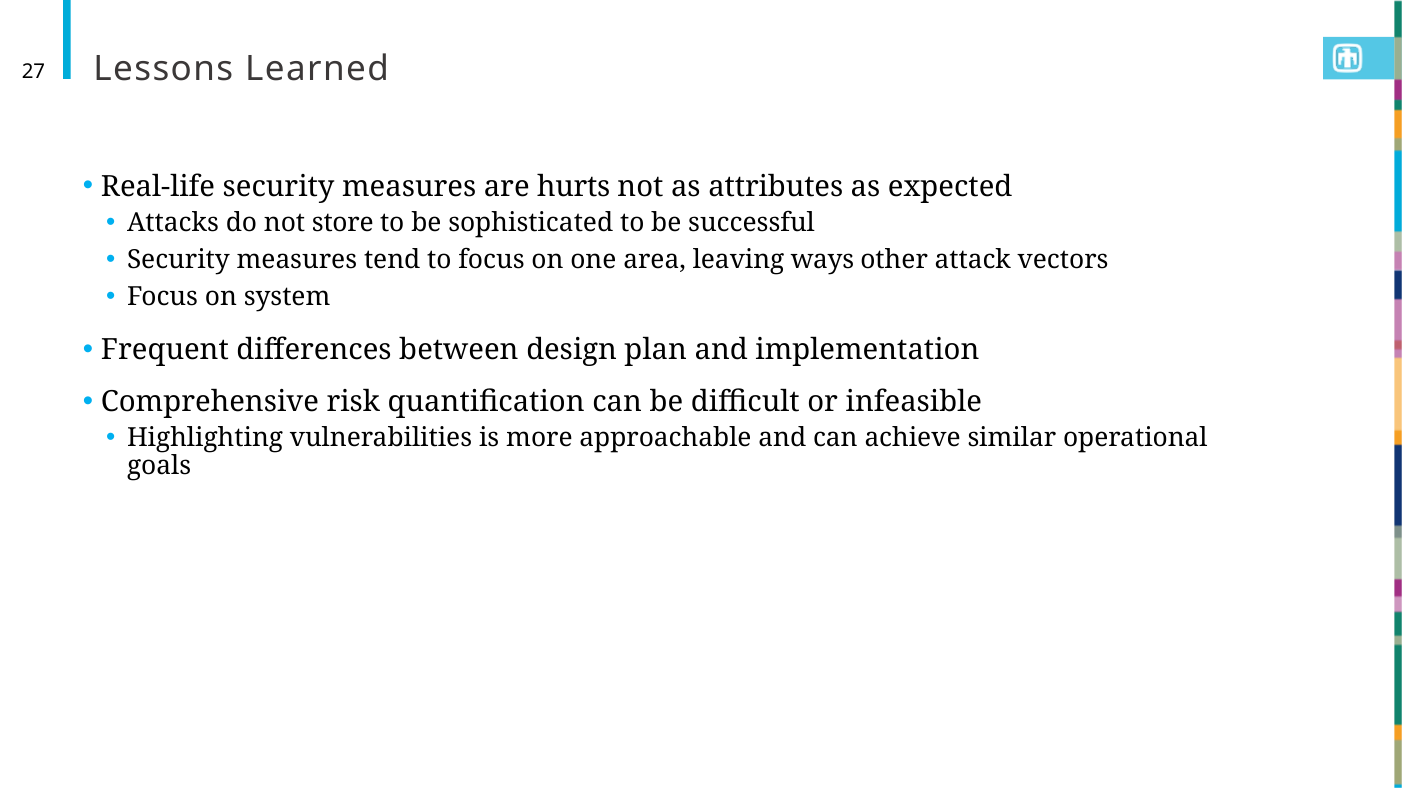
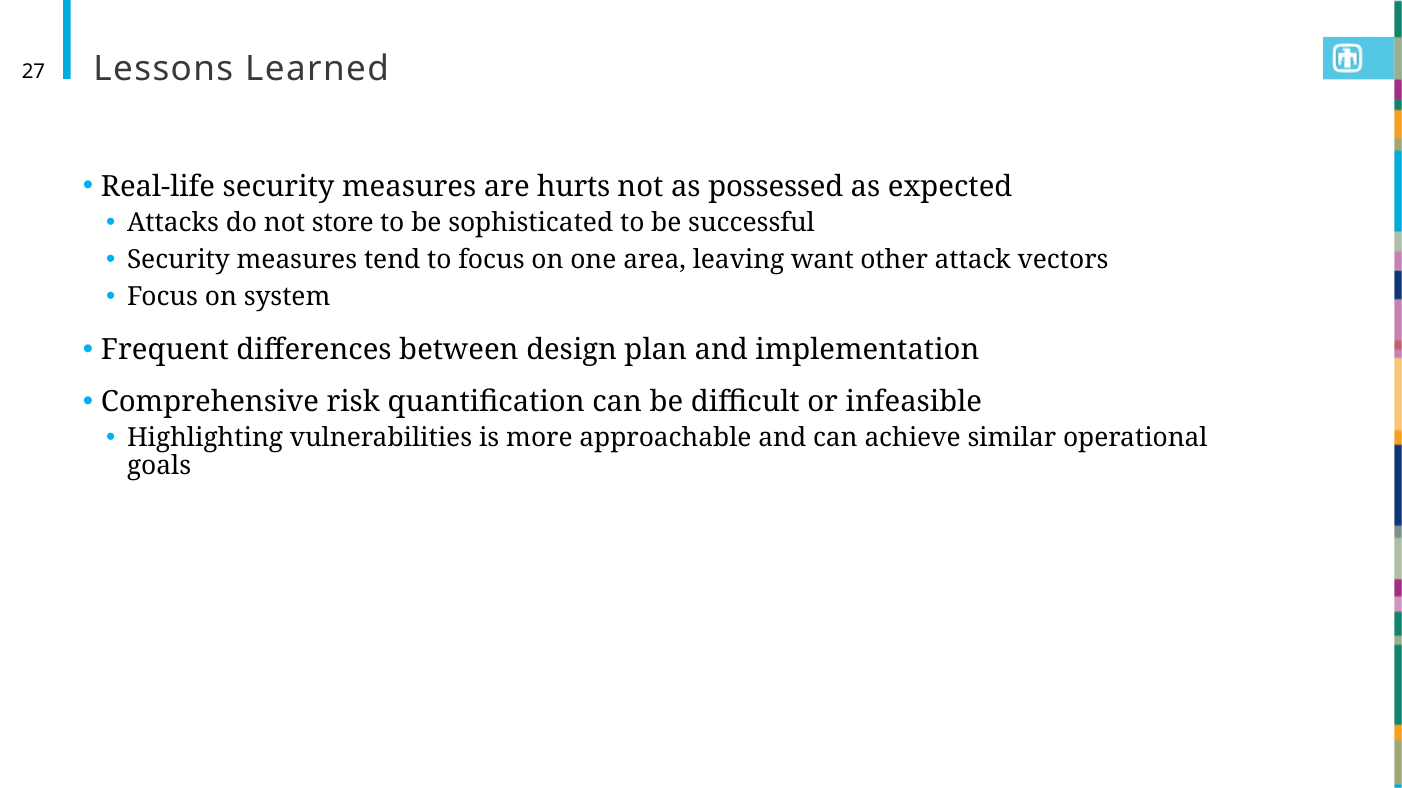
attributes: attributes -> possessed
ways: ways -> want
